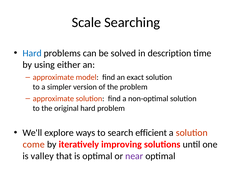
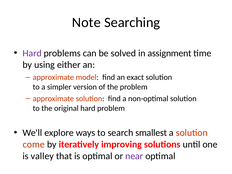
Scale: Scale -> Note
Hard at (32, 53) colour: blue -> purple
description: description -> assignment
efficient: efficient -> smallest
